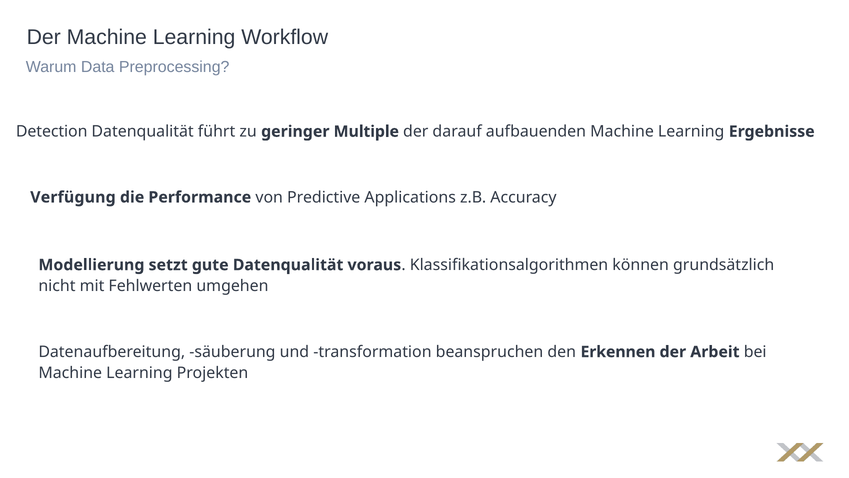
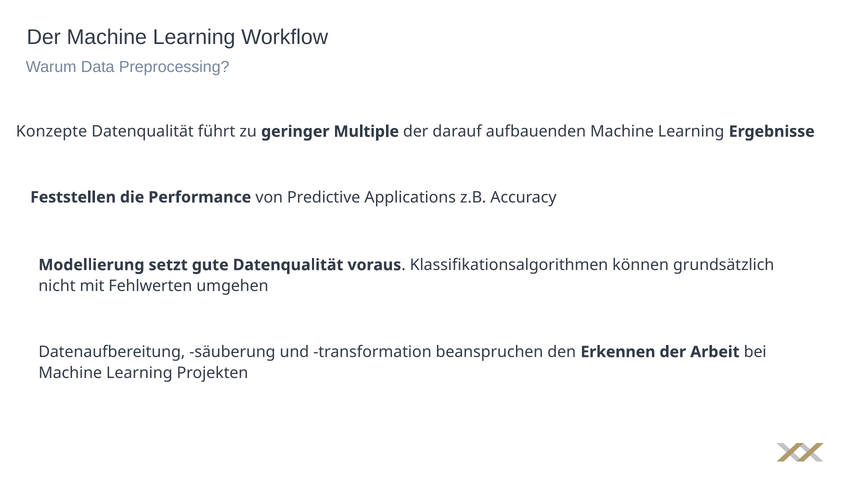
Detection: Detection -> Konzepte
Verfügung: Verfügung -> Feststellen
